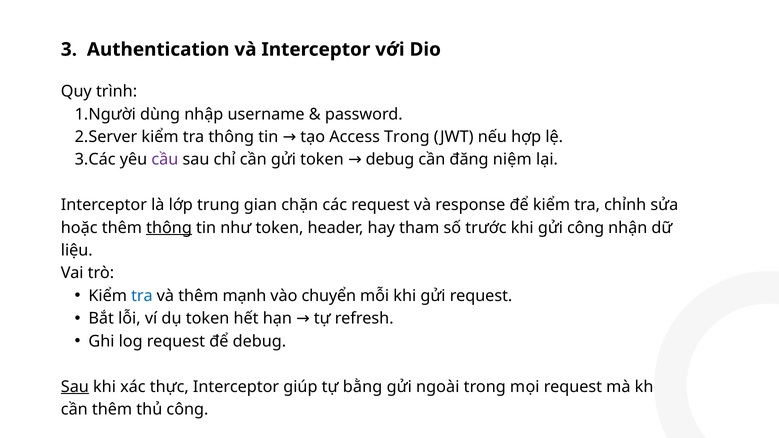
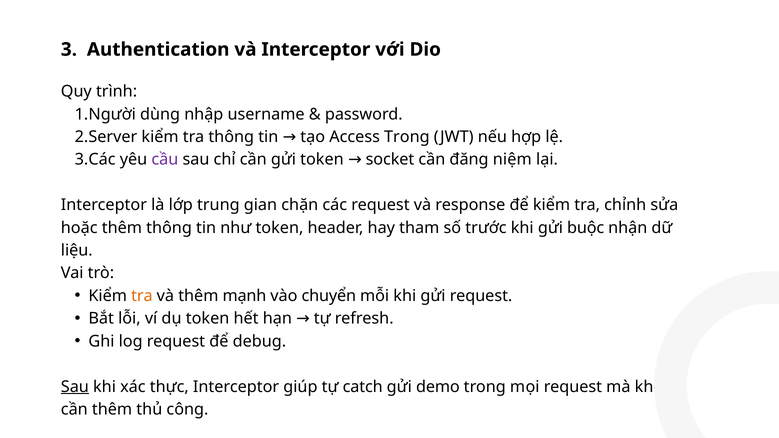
token debug: debug -> socket
thông at (169, 228) underline: present -> none
gửi công: công -> buộc
tra at (142, 296) colour: blue -> orange
bằng: bằng -> catch
ngoài: ngoài -> demo
